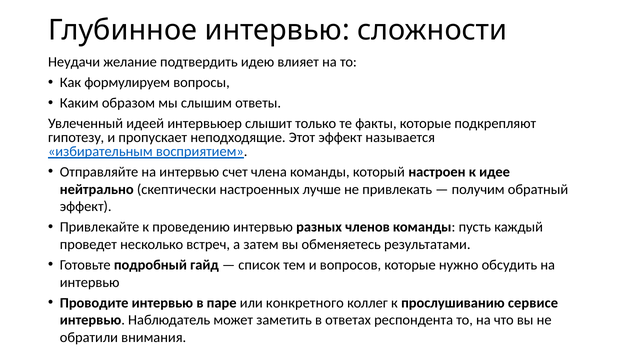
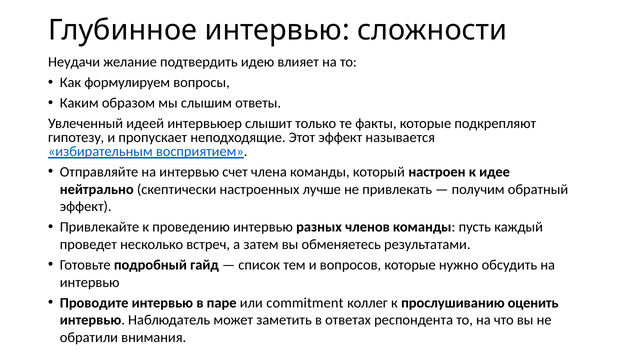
конкретного: конкретного -> commitment
сервисе: сервисе -> оценить
